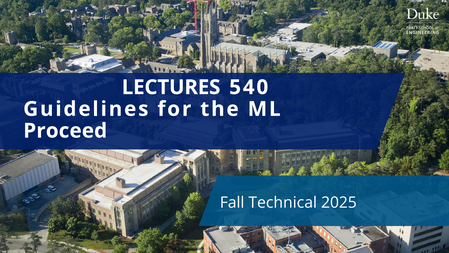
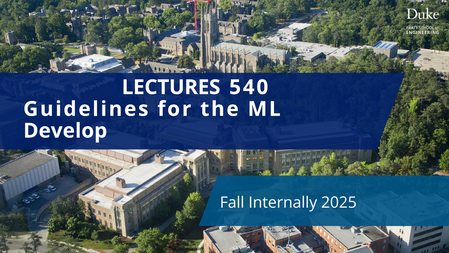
Proceed: Proceed -> Develop
Technical: Technical -> Internally
